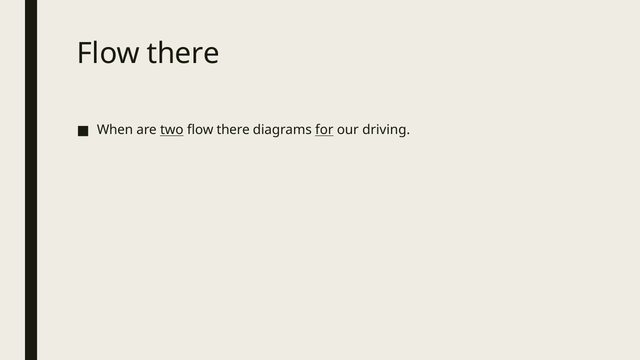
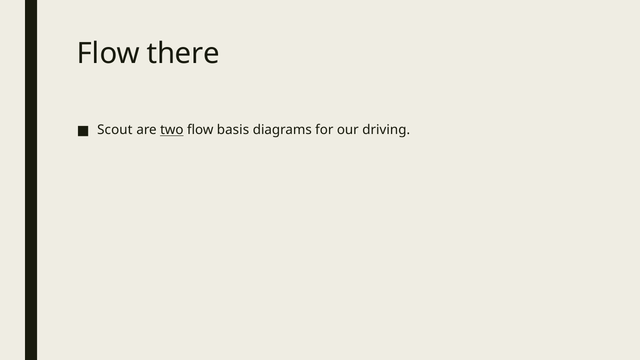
When: When -> Scout
there at (233, 130): there -> basis
for underline: present -> none
